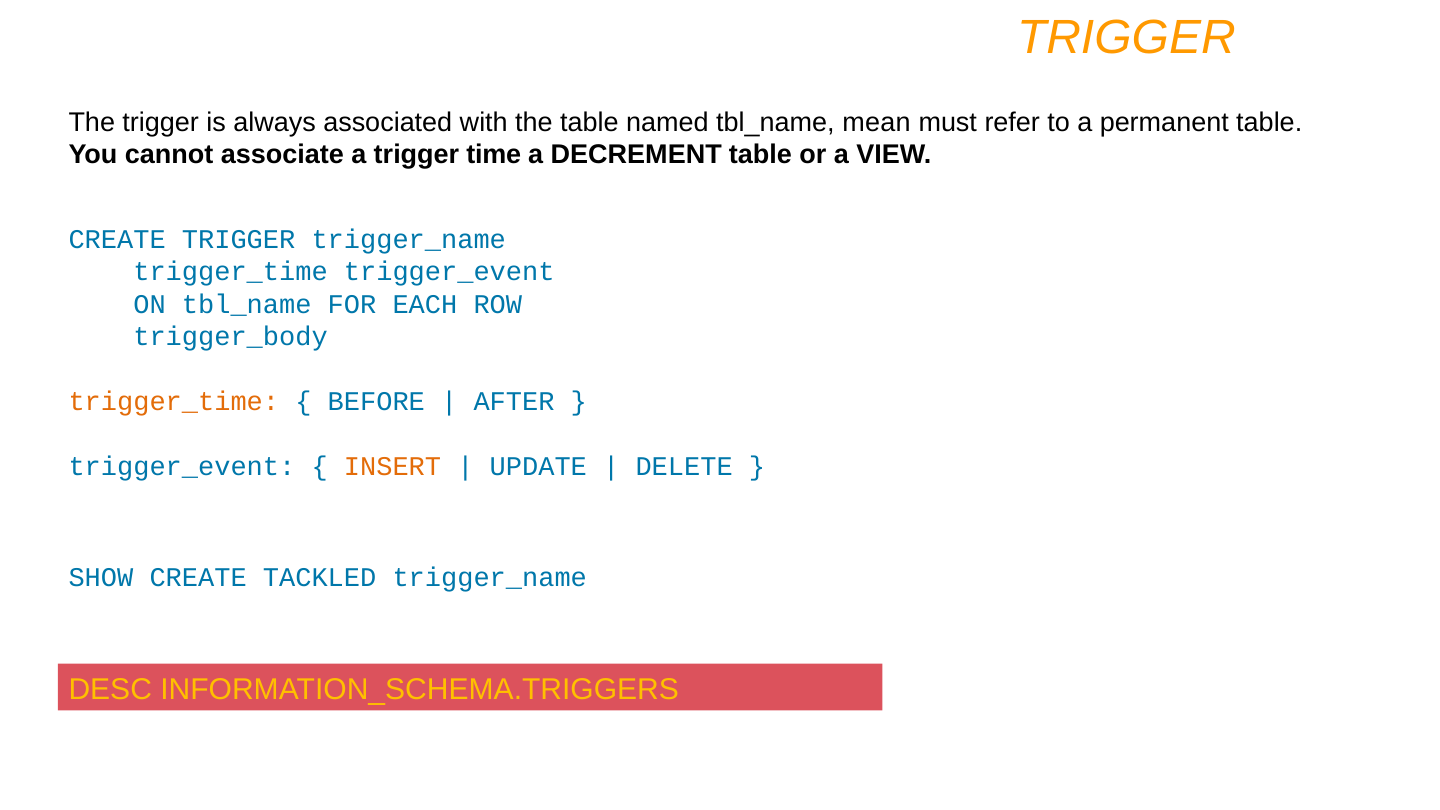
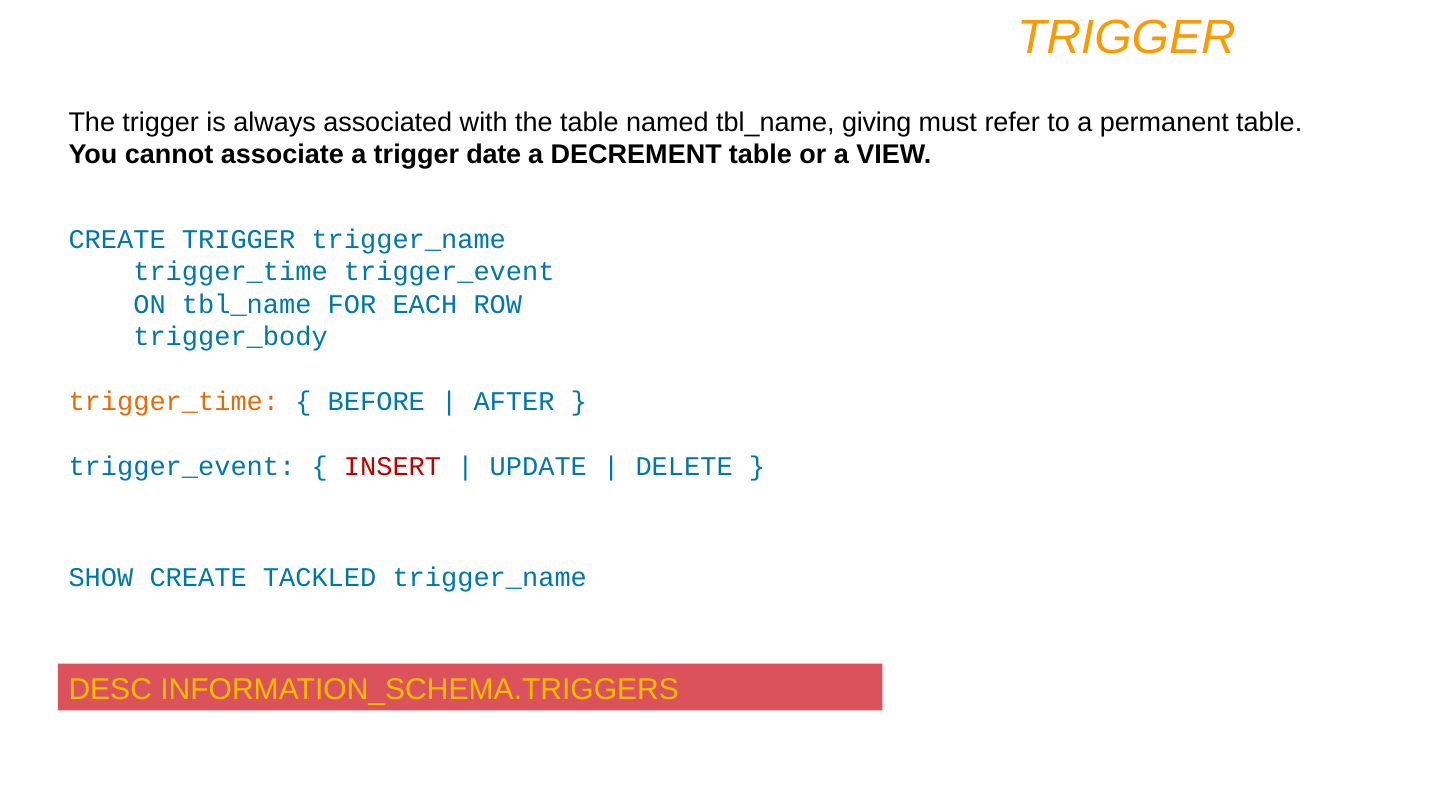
mean: mean -> giving
time: time -> date
INSERT colour: orange -> red
